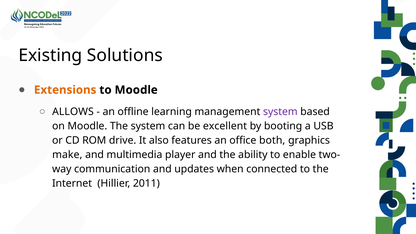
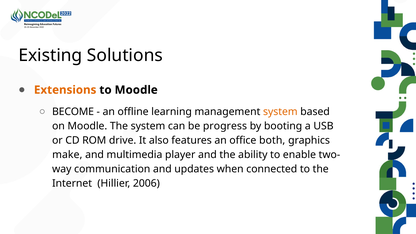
ALLOWS: ALLOWS -> BECOME
system at (280, 112) colour: purple -> orange
excellent: excellent -> progress
2011: 2011 -> 2006
